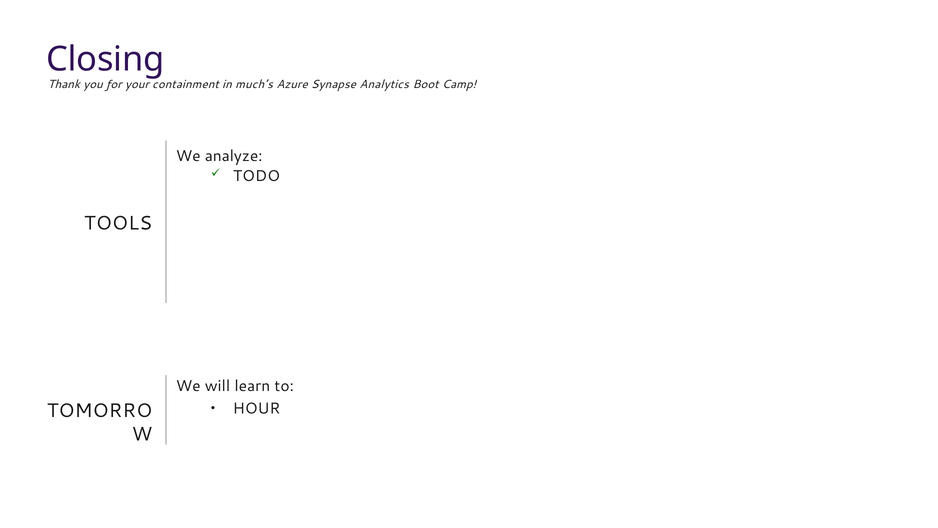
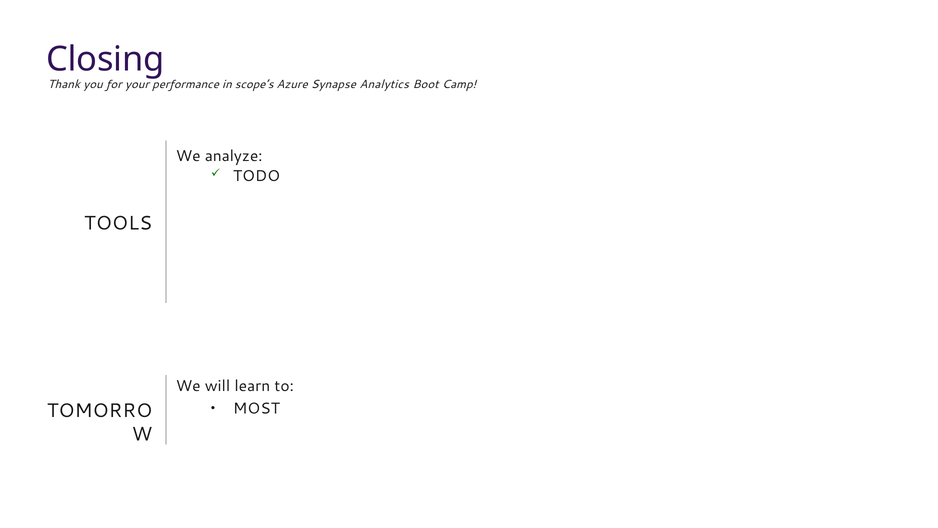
containment: containment -> performance
much’s: much’s -> scope’s
HOUR: HOUR -> MOST
